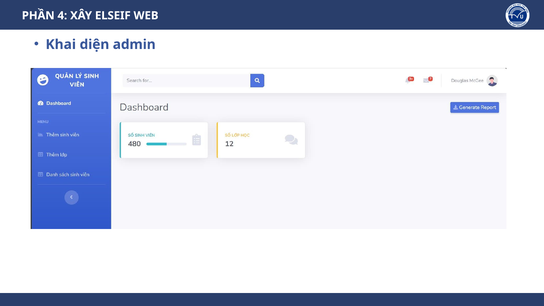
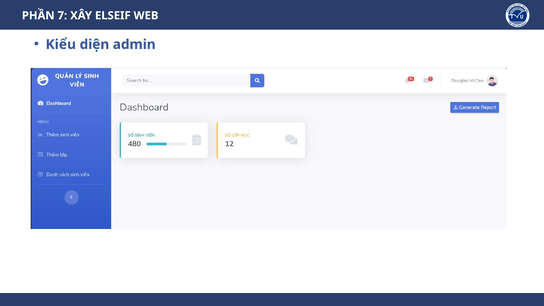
4: 4 -> 7
Khai: Khai -> Kiểu
